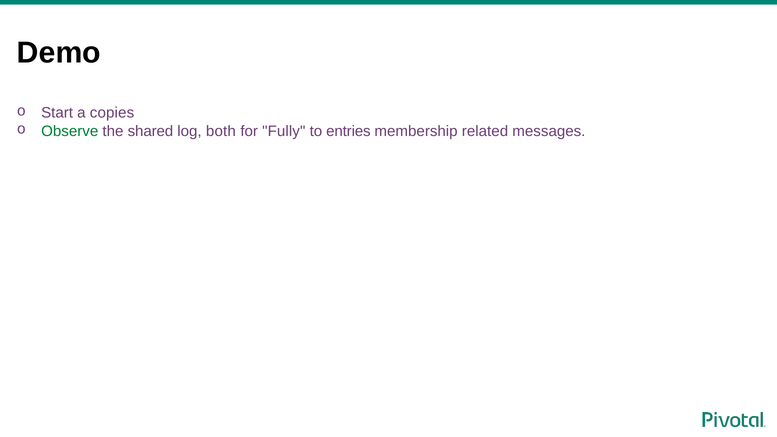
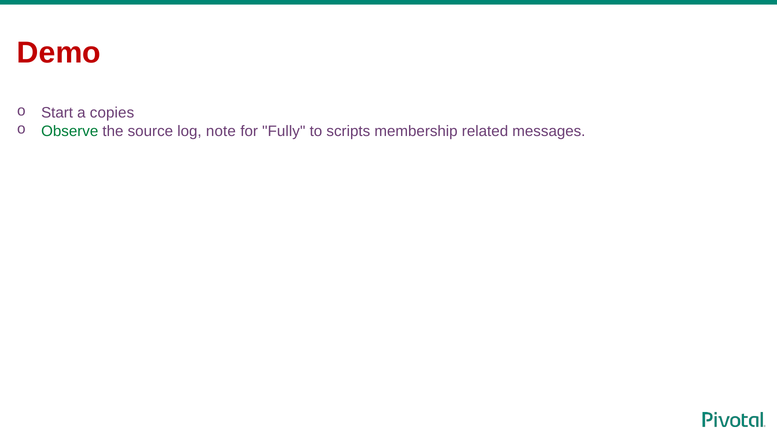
Demo colour: black -> red
shared: shared -> source
both: both -> note
entries: entries -> scripts
